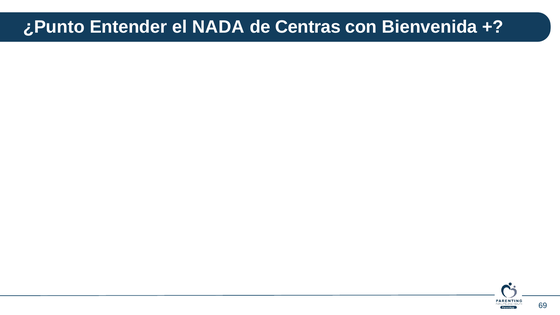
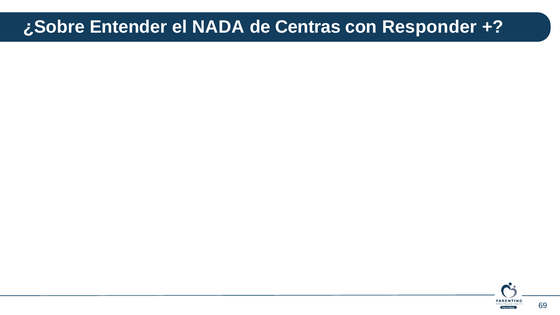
¿Punto: ¿Punto -> ¿Sobre
Bienvenida: Bienvenida -> Responder
